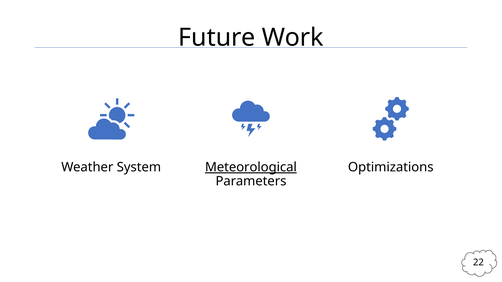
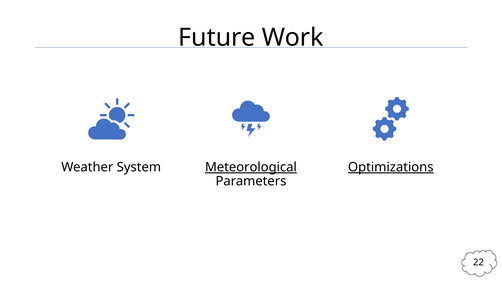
Optimizations underline: none -> present
